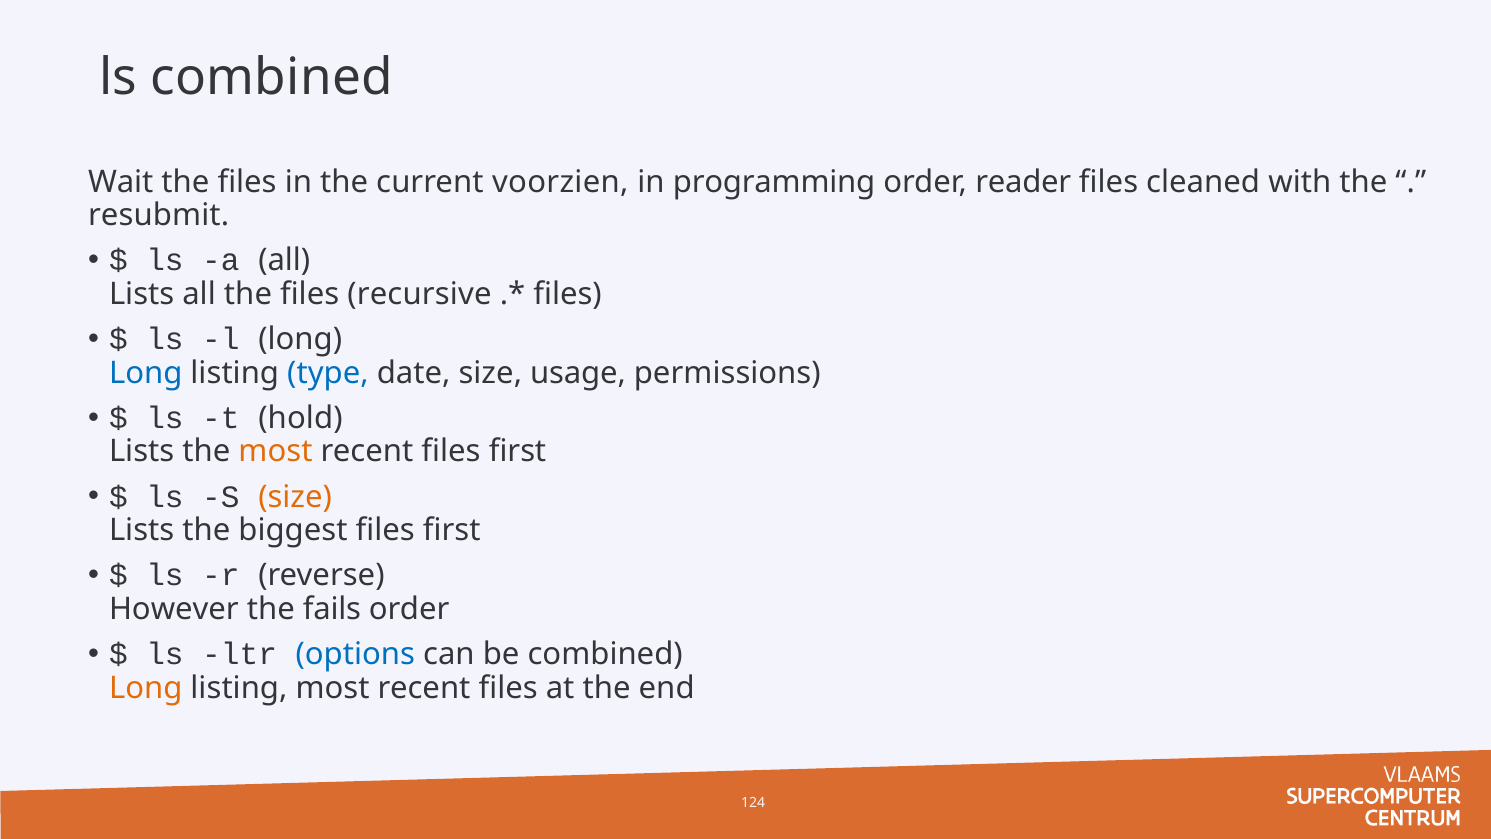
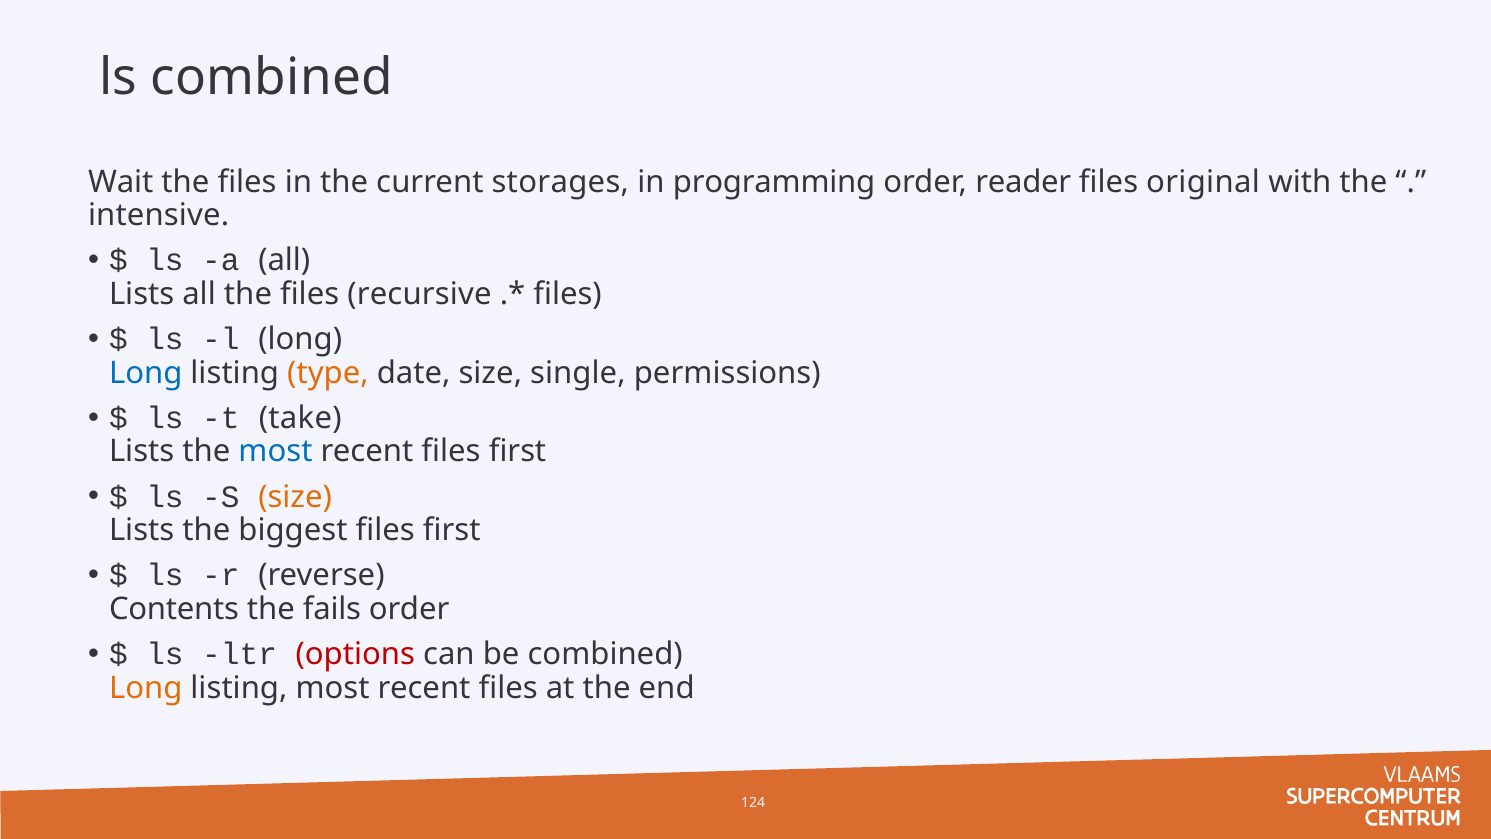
voorzien: voorzien -> storages
cleaned: cleaned -> original
resubmit: resubmit -> intensive
type colour: blue -> orange
usage: usage -> single
hold: hold -> take
most at (275, 452) colour: orange -> blue
However: However -> Contents
options colour: blue -> red
